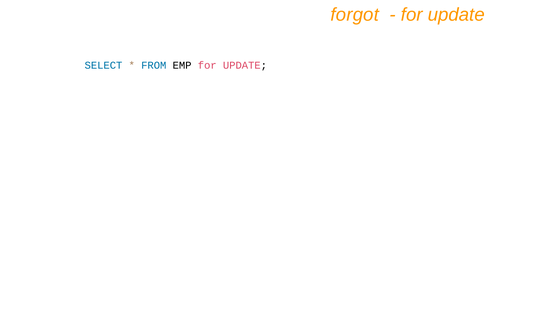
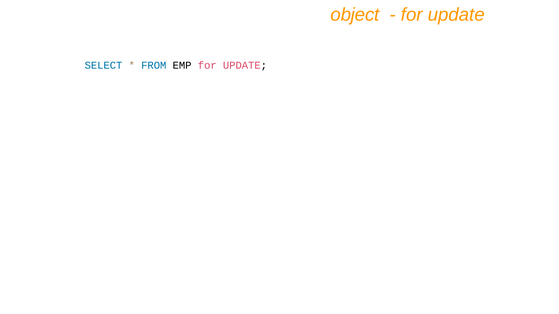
forgot: forgot -> object
